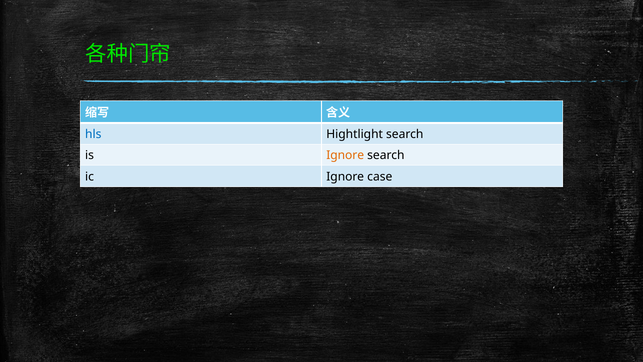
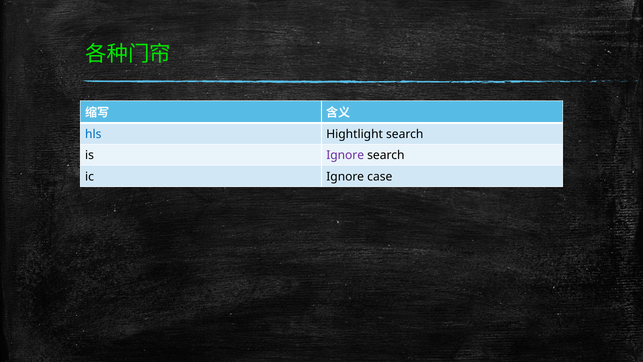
Ignore at (345, 155) colour: orange -> purple
